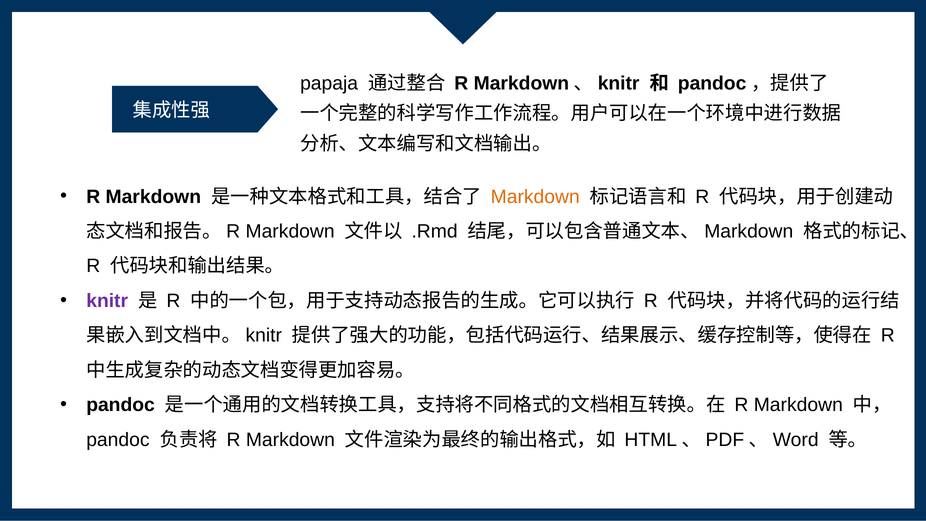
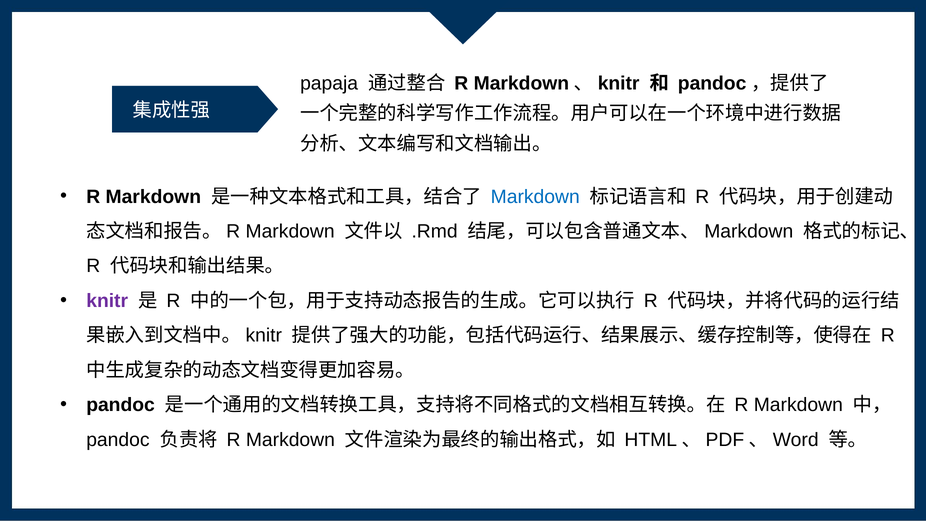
Markdown at (535, 197) colour: orange -> blue
